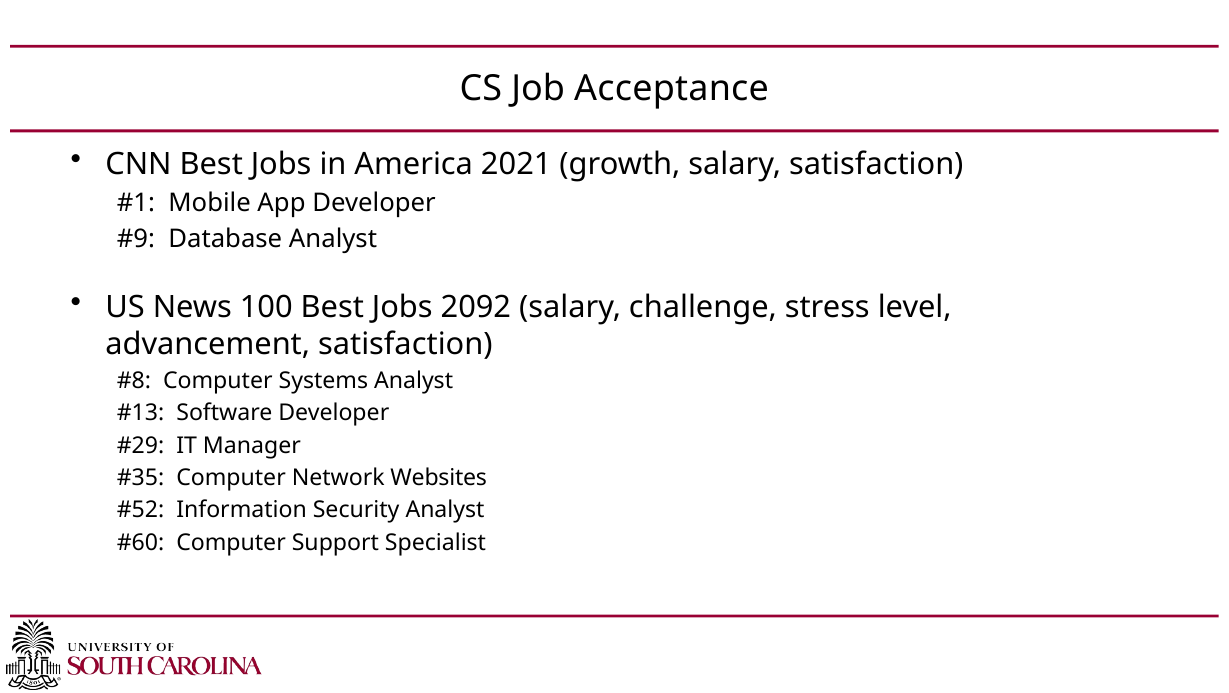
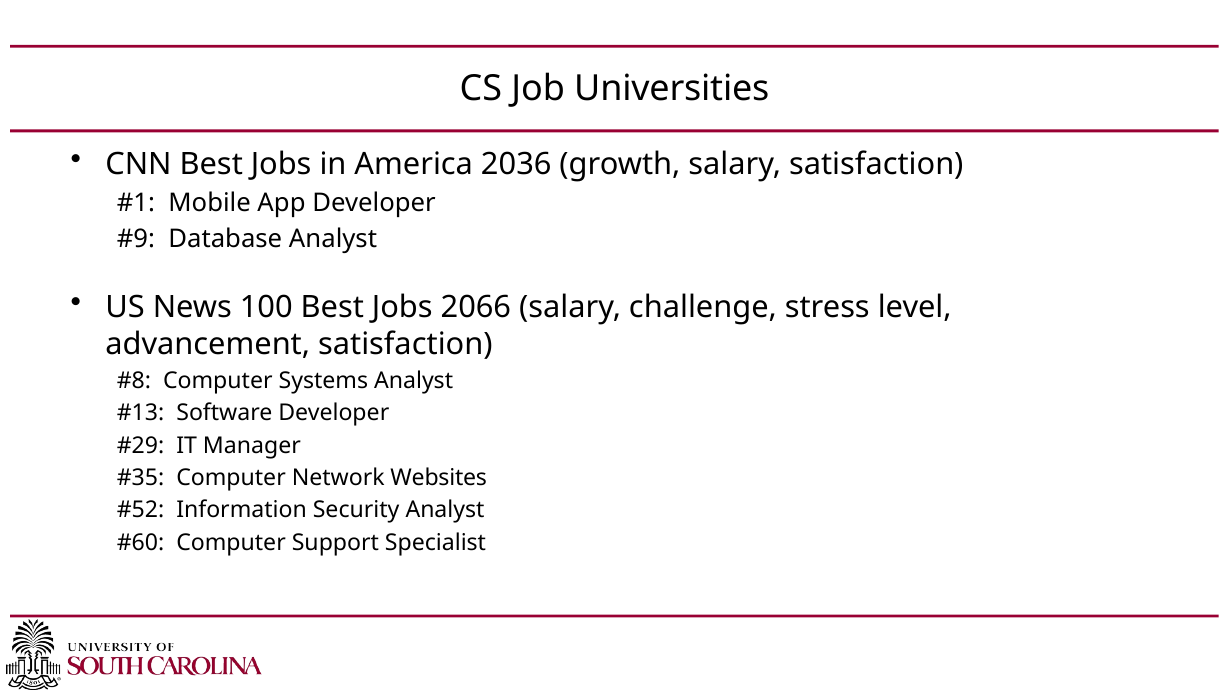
Acceptance: Acceptance -> Universities
2021: 2021 -> 2036
2092: 2092 -> 2066
